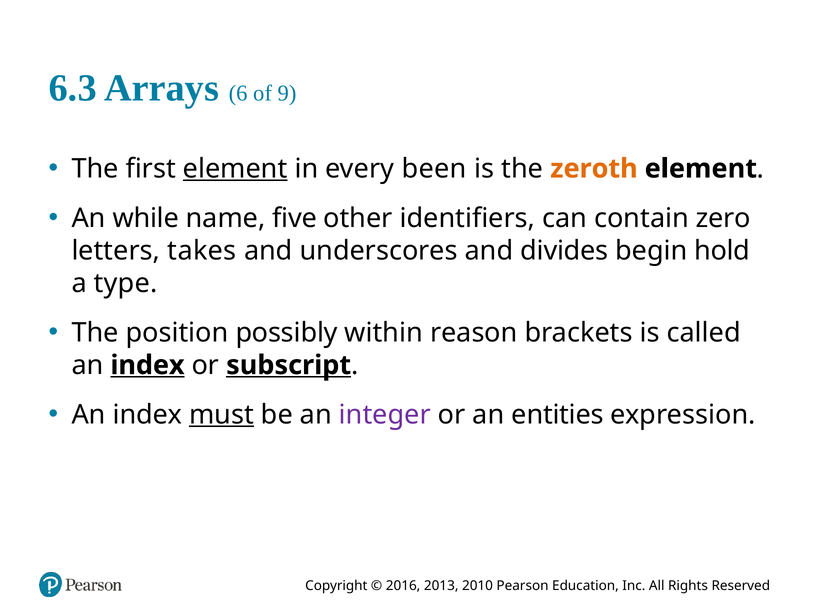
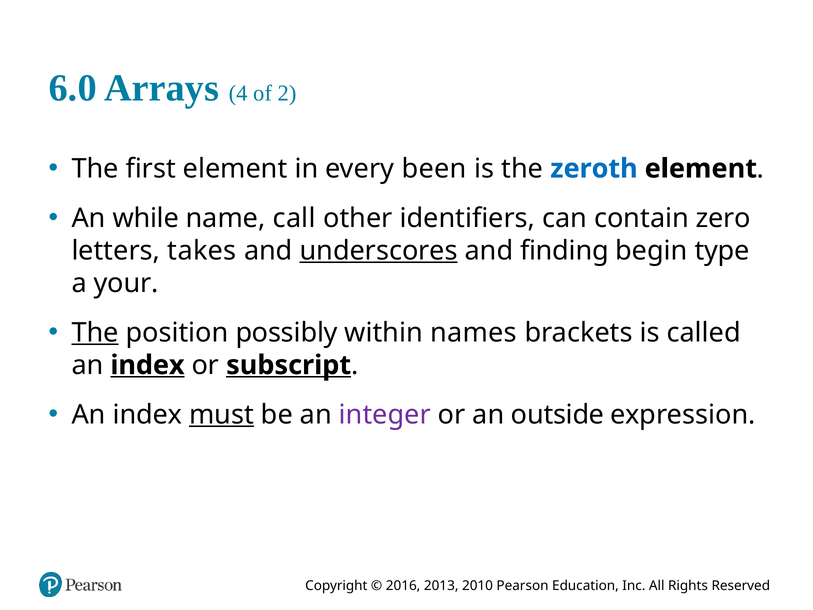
6.3: 6.3 -> 6.0
6: 6 -> 4
9: 9 -> 2
element at (235, 169) underline: present -> none
zeroth colour: orange -> blue
five: five -> call
underscores underline: none -> present
divides: divides -> finding
hold: hold -> type
type: type -> your
The at (95, 333) underline: none -> present
reason: reason -> names
entities: entities -> outside
